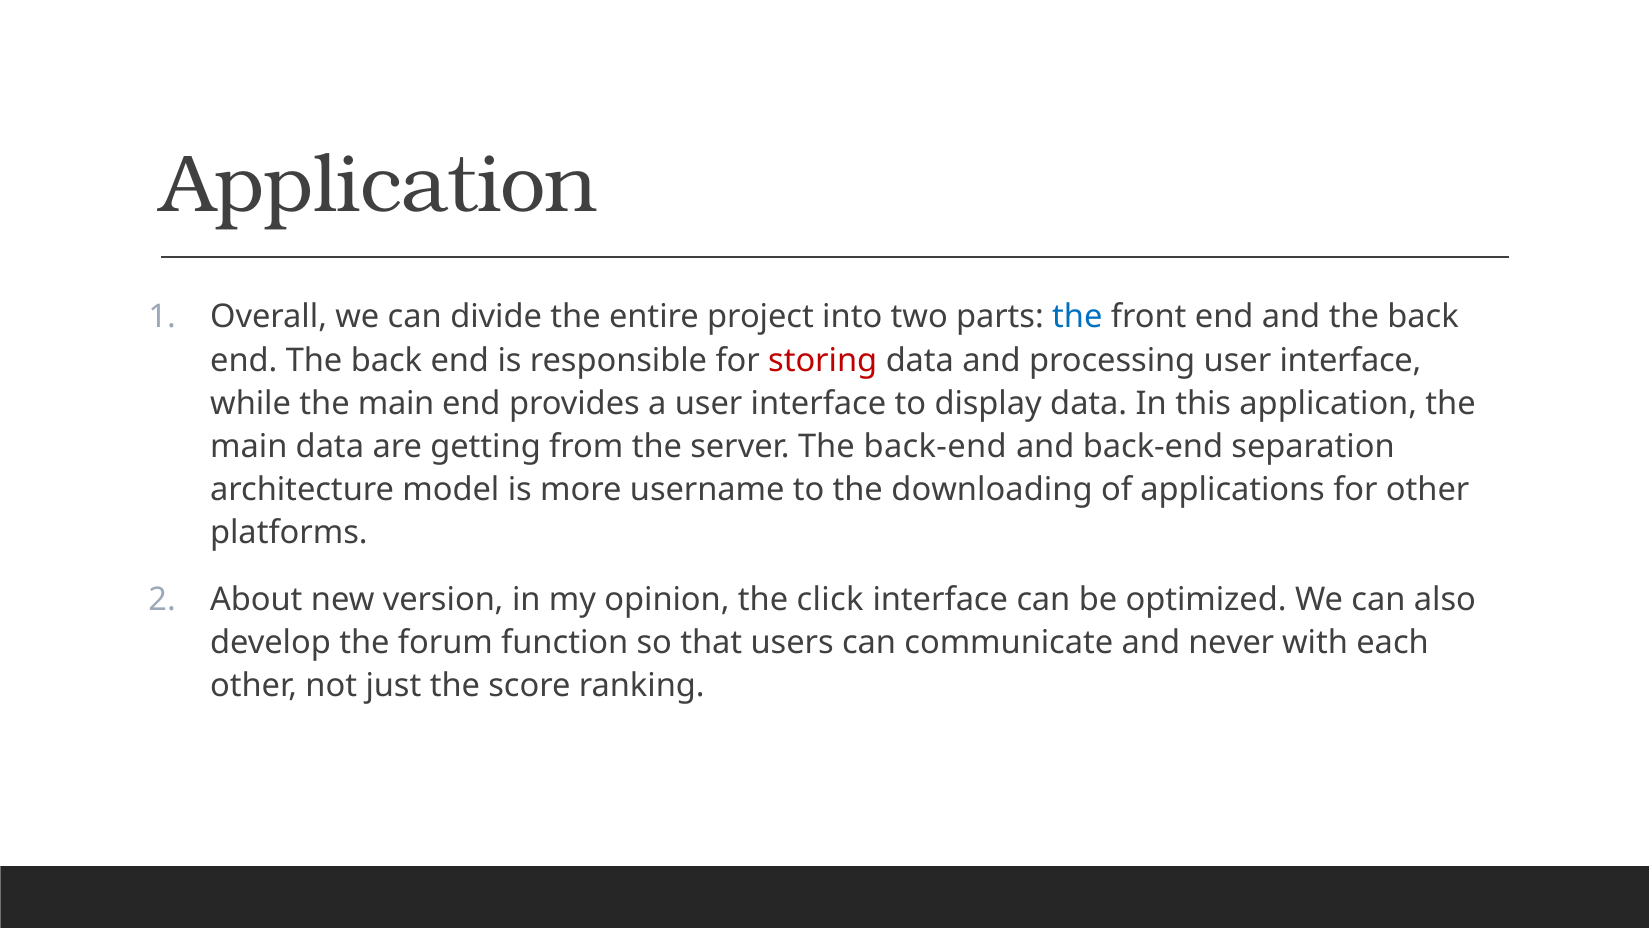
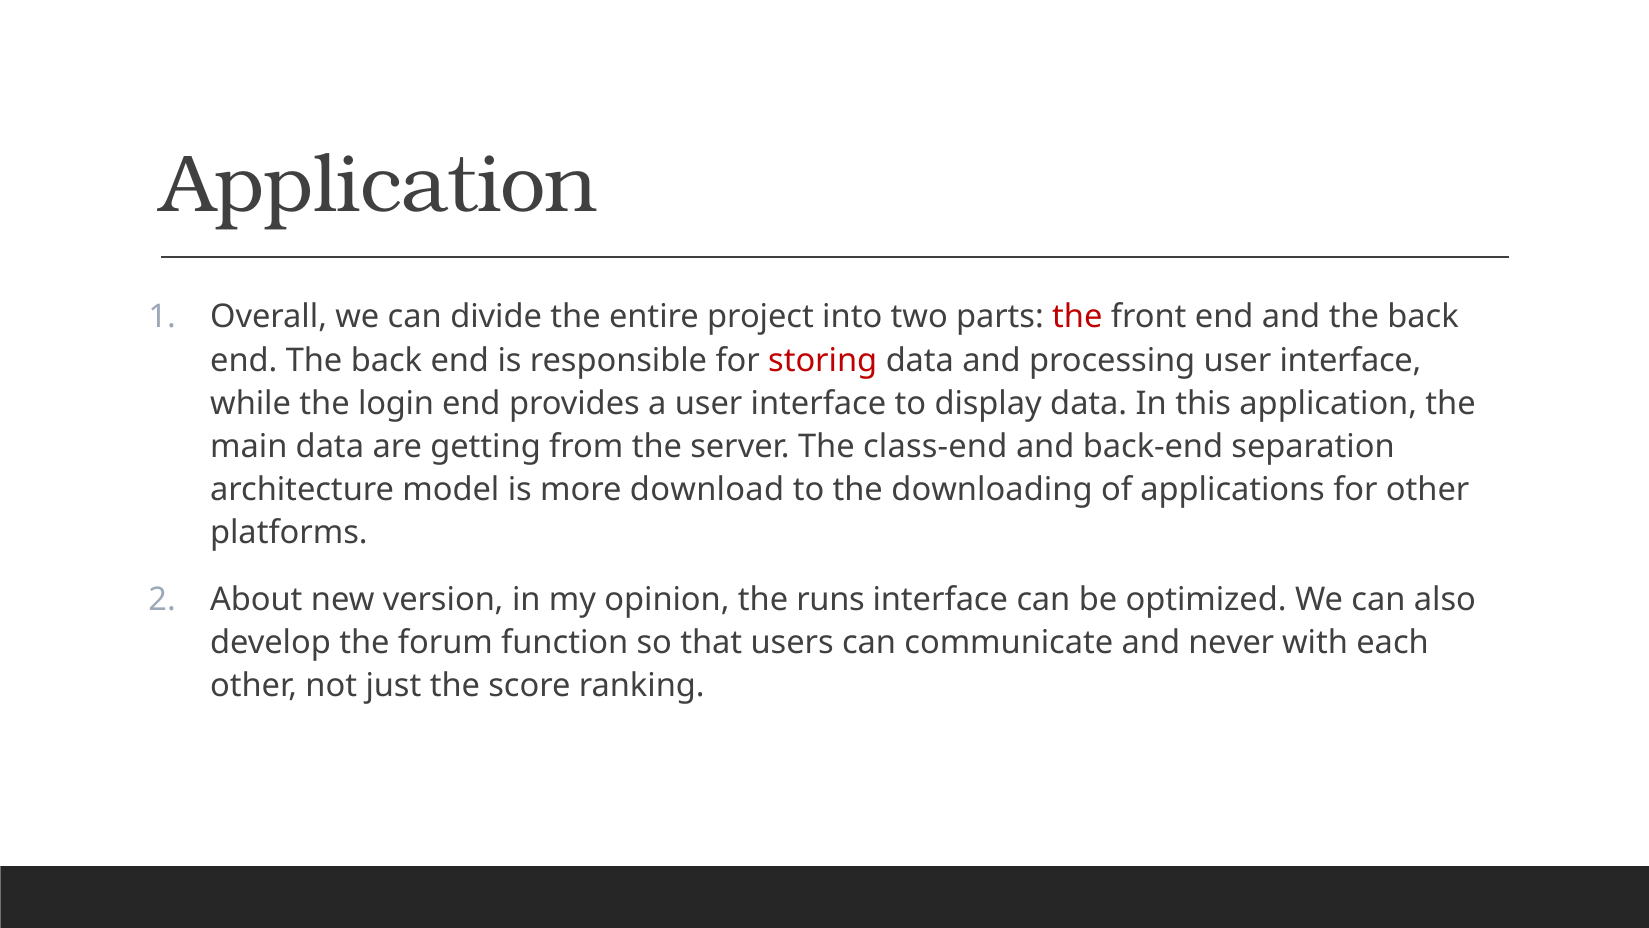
the at (1077, 317) colour: blue -> red
while the main: main -> login
The back-end: back-end -> class-end
username: username -> download
click: click -> runs
